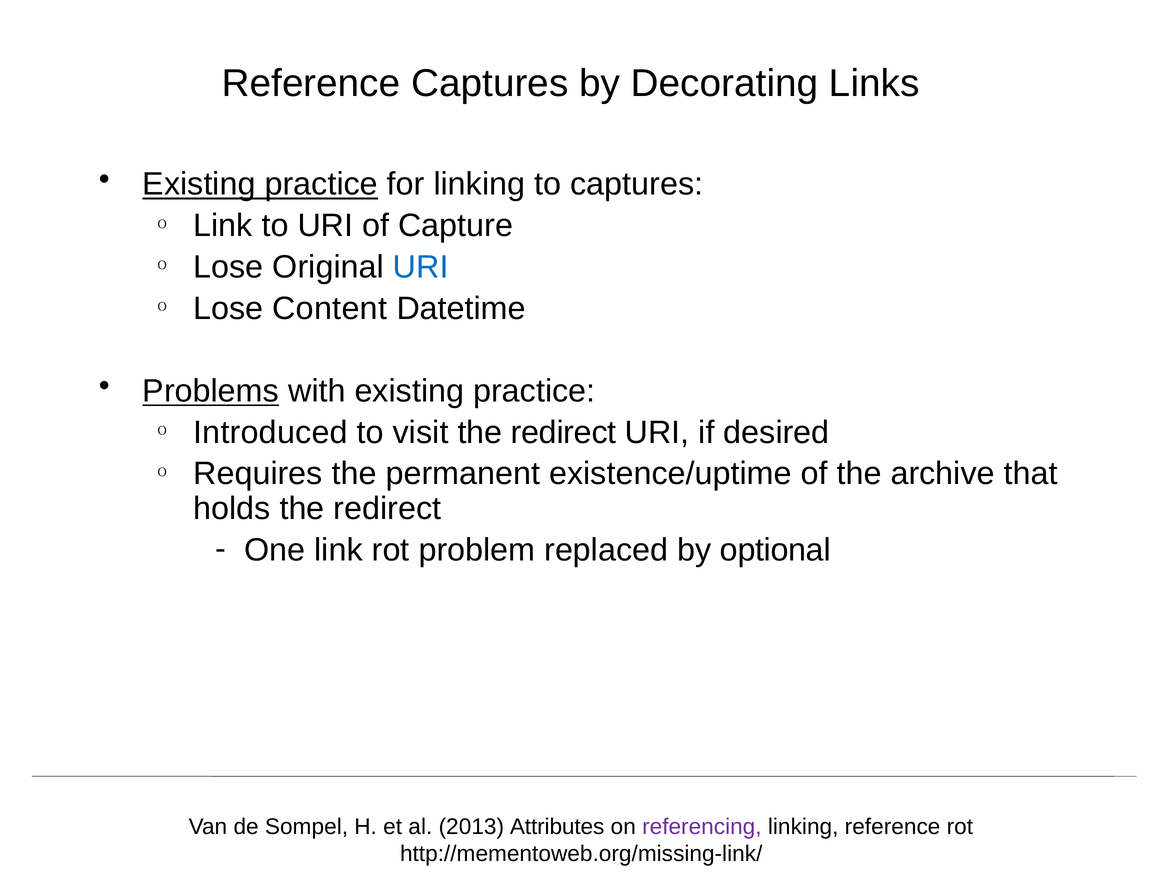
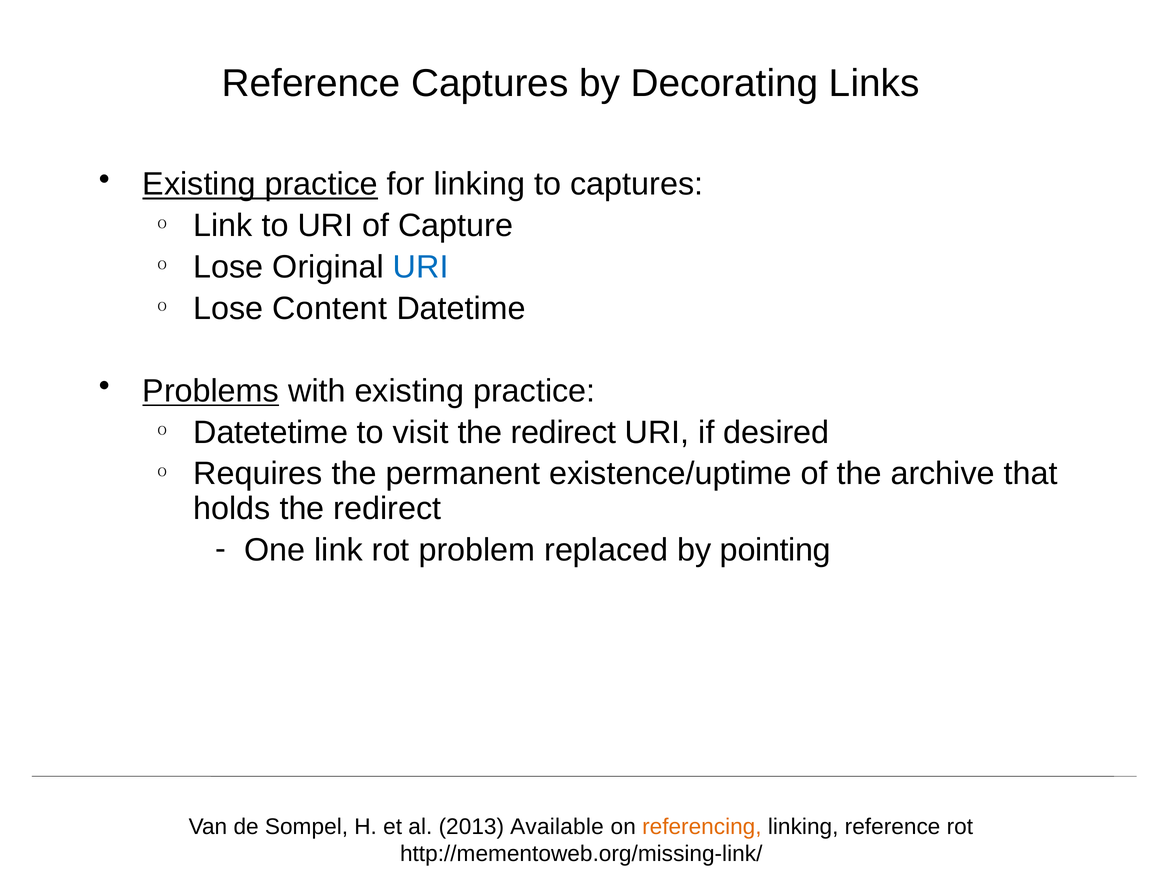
Introduced: Introduced -> Datetetime
optional: optional -> pointing
Attributes: Attributes -> Available
referencing colour: purple -> orange
